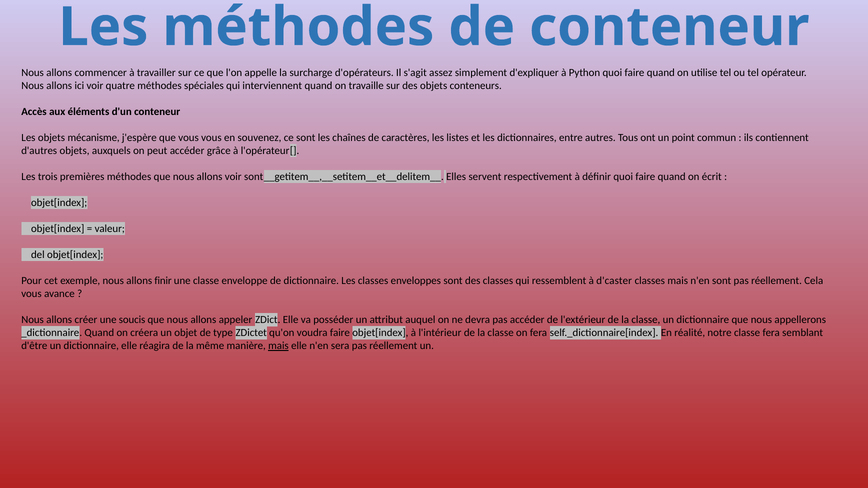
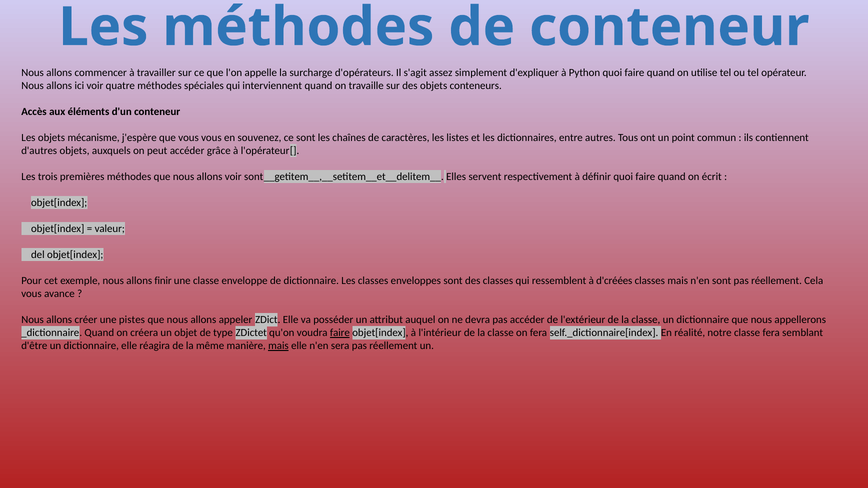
d'caster: d'caster -> d'créées
soucis: soucis -> pistes
faire at (340, 333) underline: none -> present
